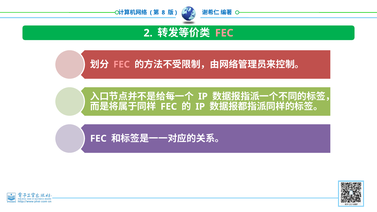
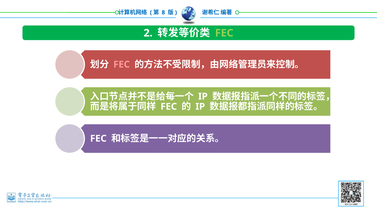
FEC at (224, 33) colour: pink -> light green
